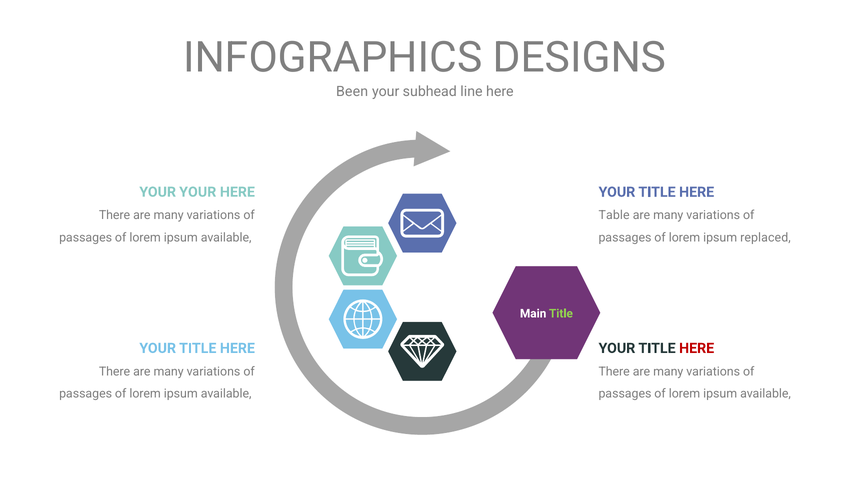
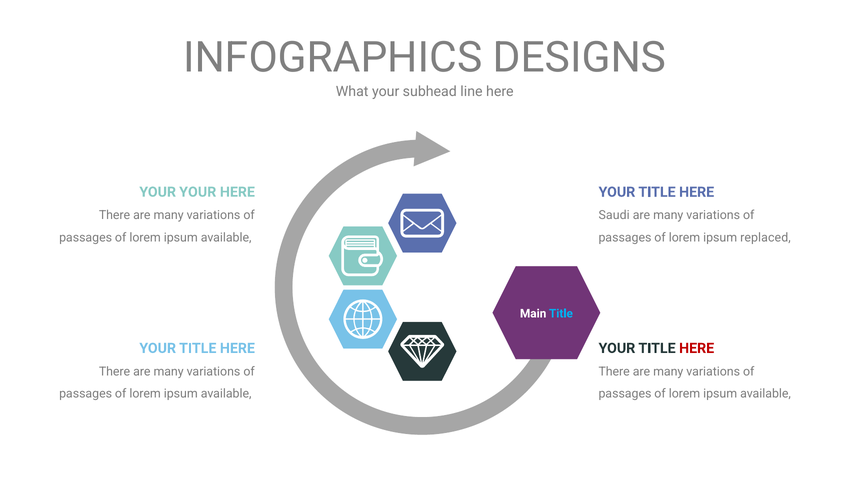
Been: Been -> What
Table: Table -> Saudi
Title at (561, 313) colour: light green -> light blue
